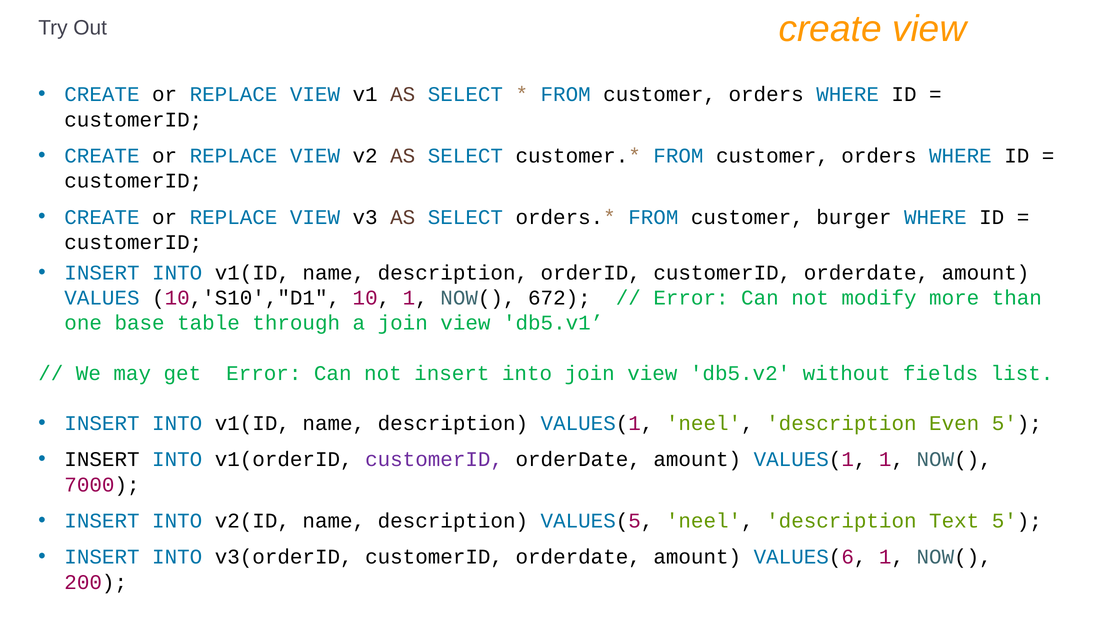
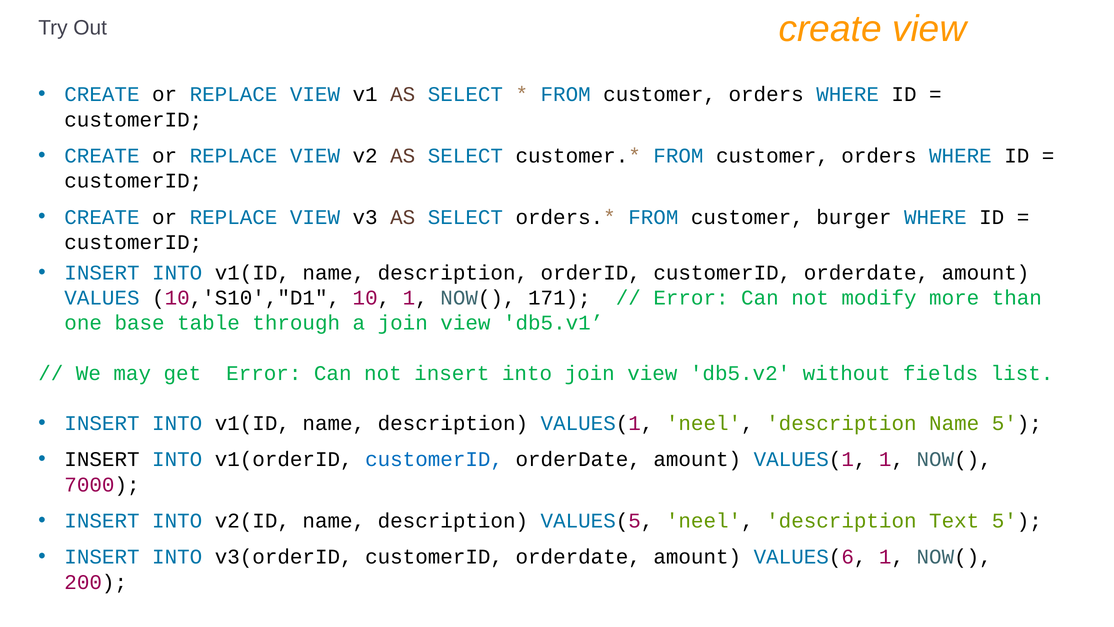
672: 672 -> 171
description Even: Even -> Name
customerID at (434, 459) colour: purple -> blue
